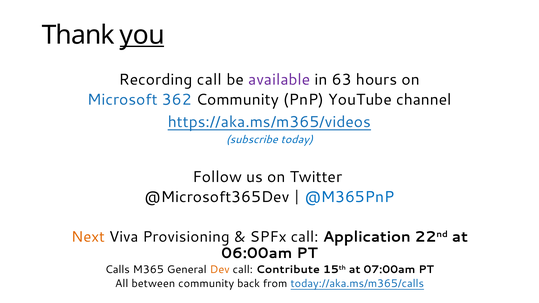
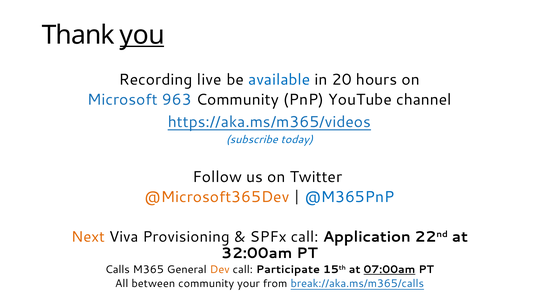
Recording call: call -> live
available colour: purple -> blue
63: 63 -> 20
362: 362 -> 963
@Microsoft365Dev colour: black -> orange
06:00am: 06:00am -> 32:00am
Contribute: Contribute -> Participate
07:00am underline: none -> present
back: back -> your
today://aka.ms/m365/calls: today://aka.ms/m365/calls -> break://aka.ms/m365/calls
